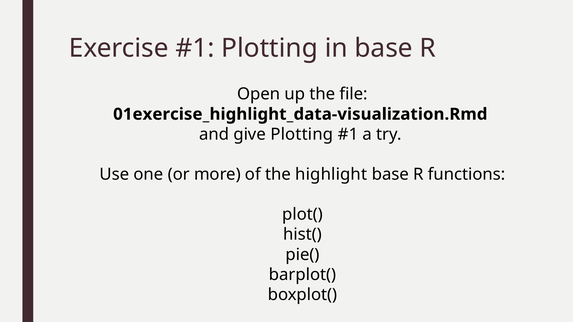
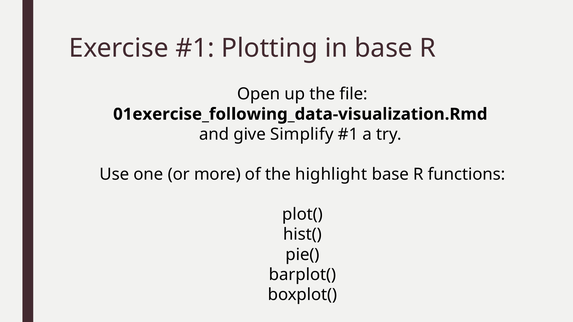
01exercise_highlight_data-visualization.Rmd: 01exercise_highlight_data-visualization.Rmd -> 01exercise_following_data-visualization.Rmd
give Plotting: Plotting -> Simplify
